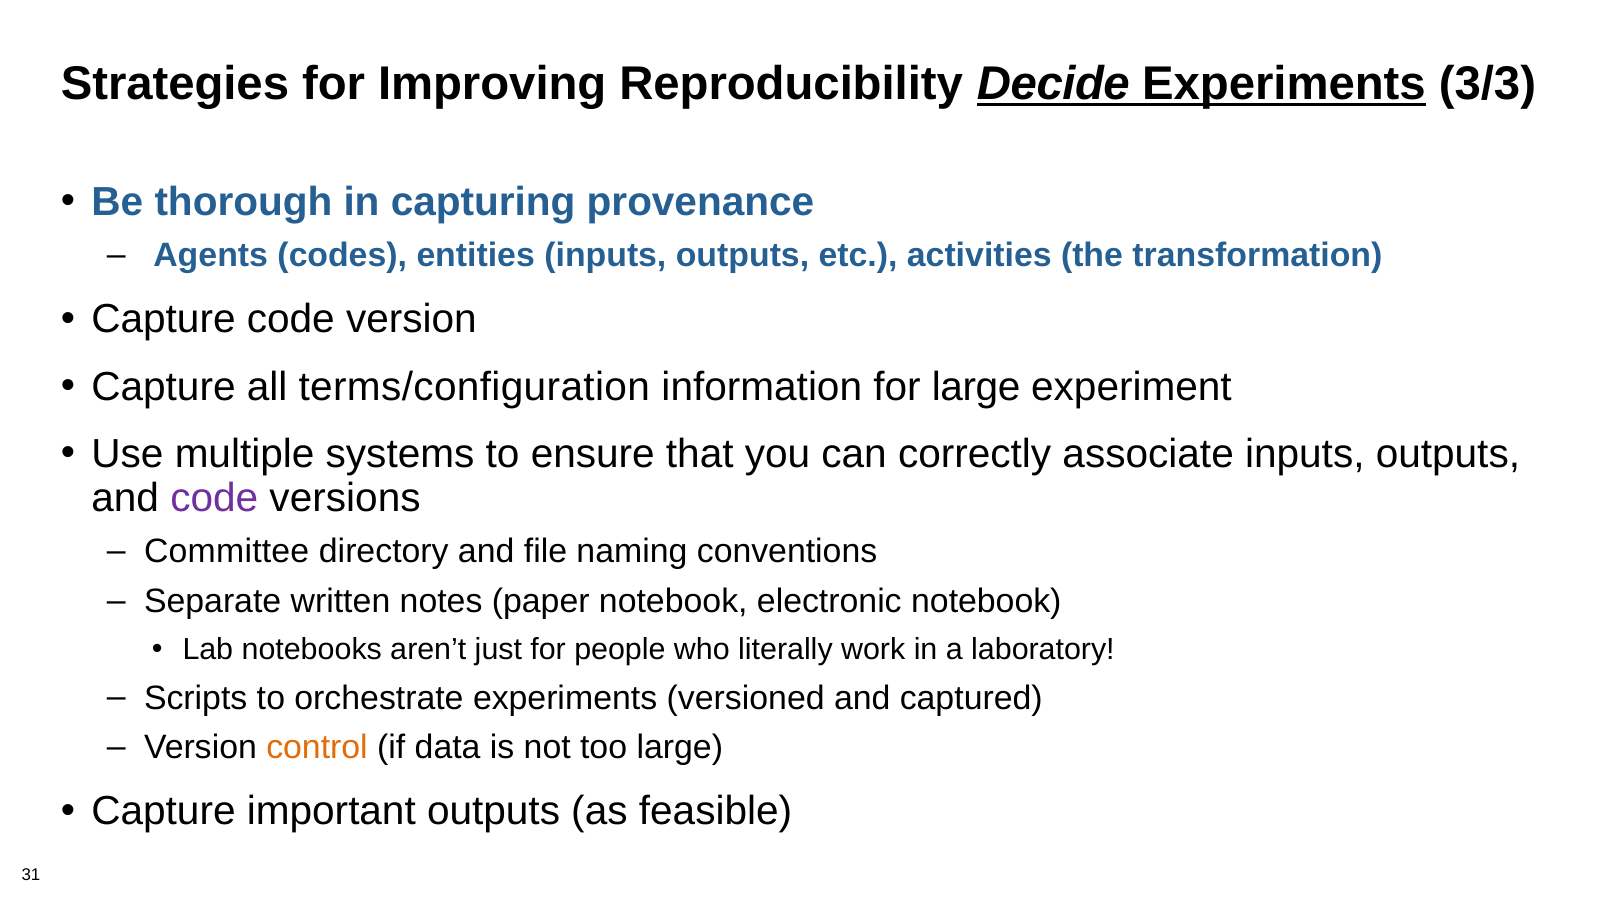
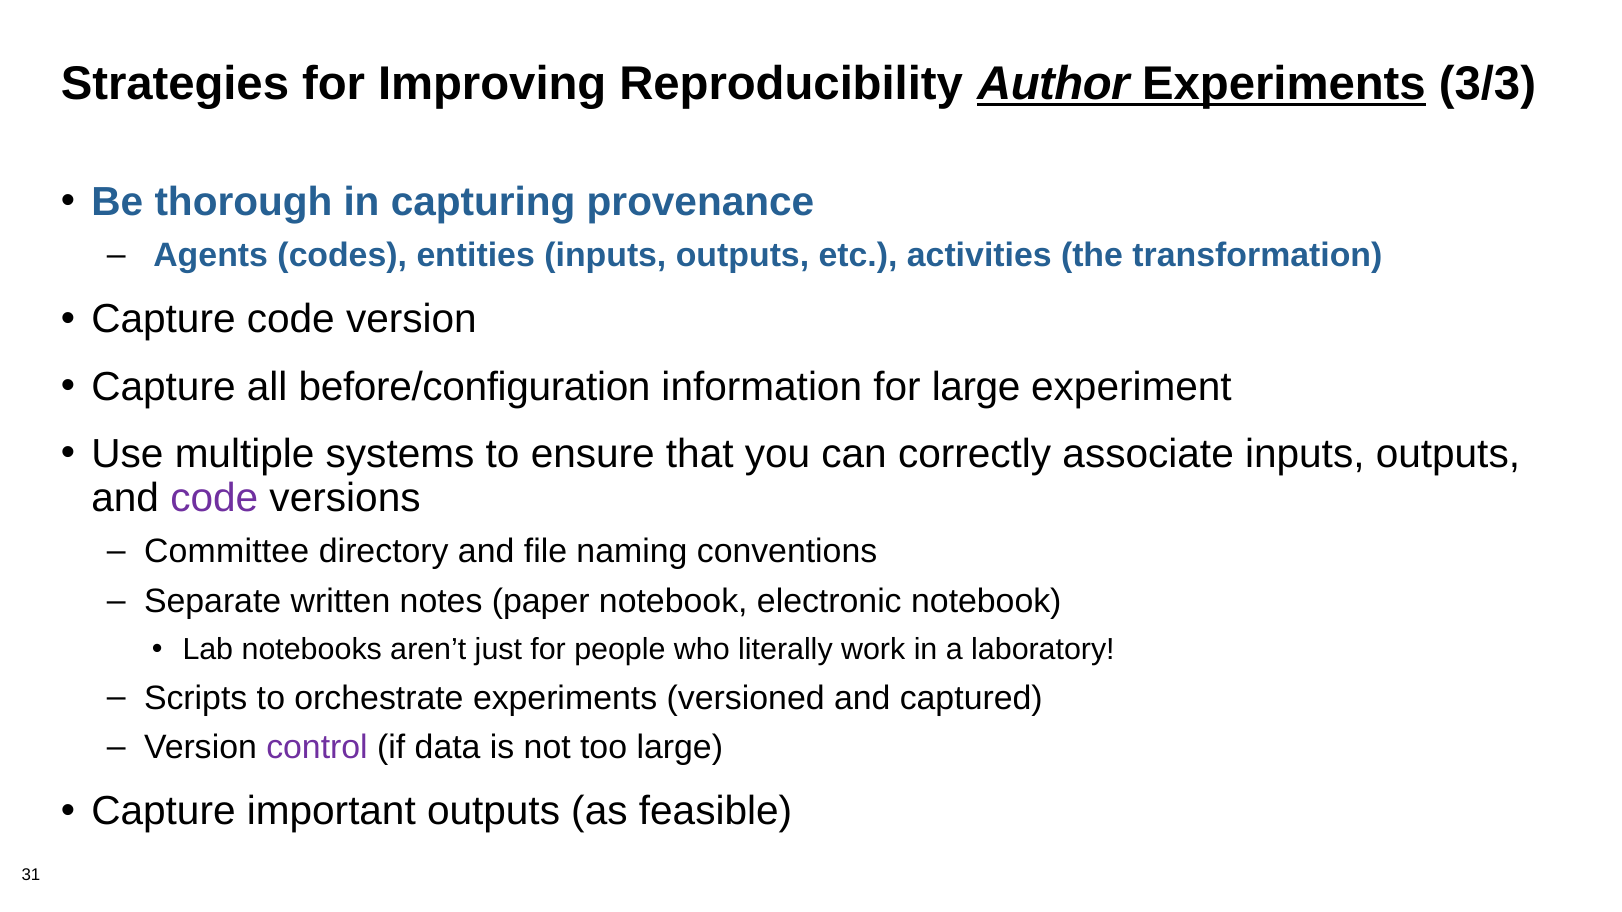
Decide: Decide -> Author
terms/configuration: terms/configuration -> before/configuration
control colour: orange -> purple
